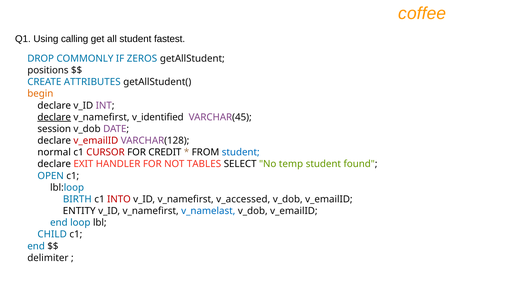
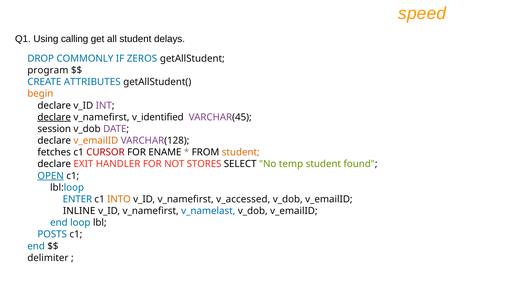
coffee: coffee -> speed
fastest: fastest -> delays
positions: positions -> program
v_emailID at (96, 140) colour: red -> orange
normal: normal -> fetches
CREDIT: CREDIT -> ENAME
student at (241, 152) colour: blue -> orange
TABLES: TABLES -> STORES
OPEN underline: none -> present
BIRTH: BIRTH -> ENTER
INTO colour: red -> orange
ENTITY: ENTITY -> INLINE
CHILD: CHILD -> POSTS
